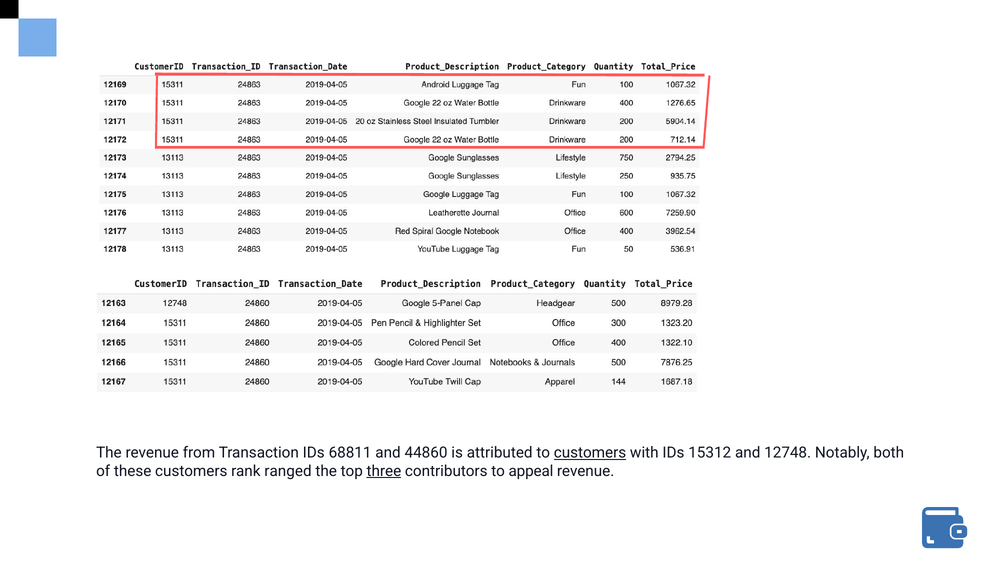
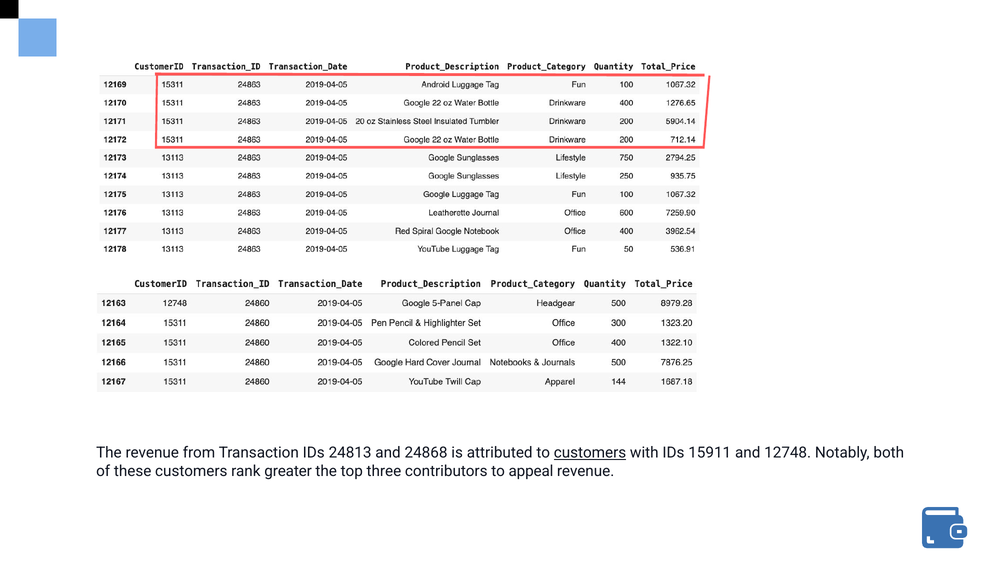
68811: 68811 -> 24813
44860: 44860 -> 24868
15312: 15312 -> 15911
ranged: ranged -> greater
three underline: present -> none
